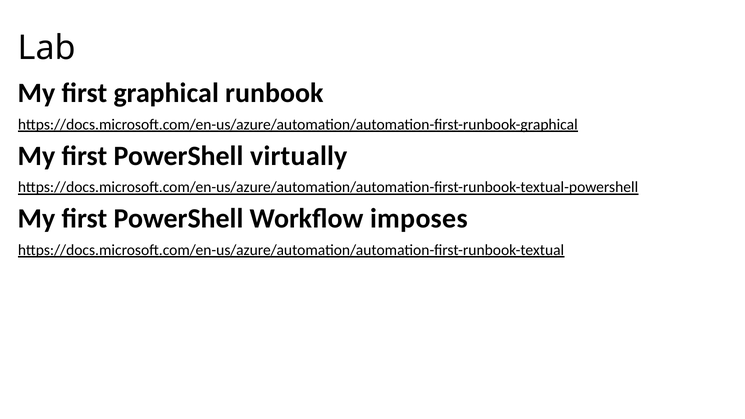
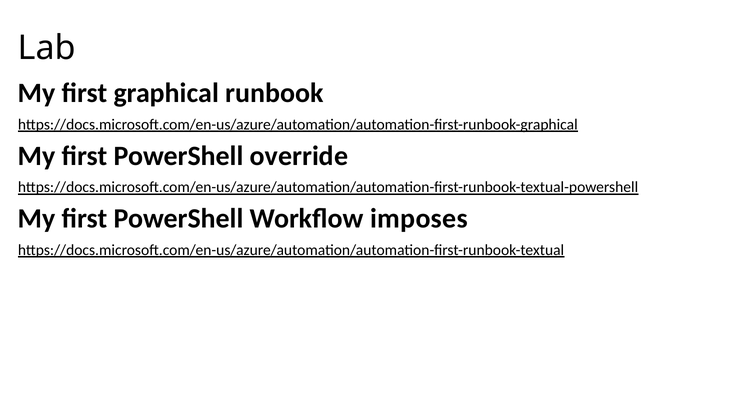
virtually: virtually -> override
